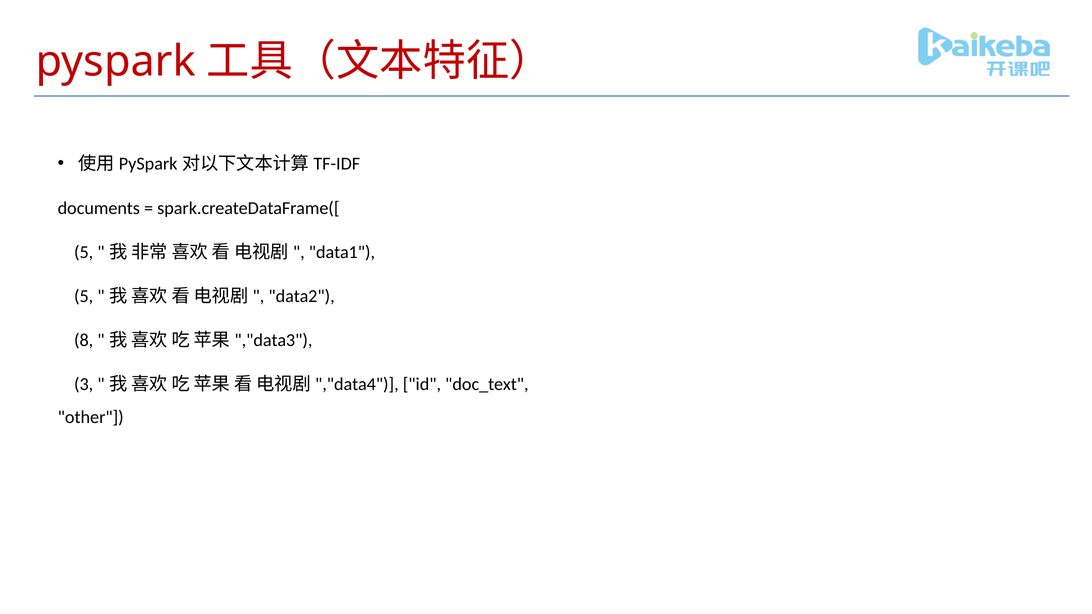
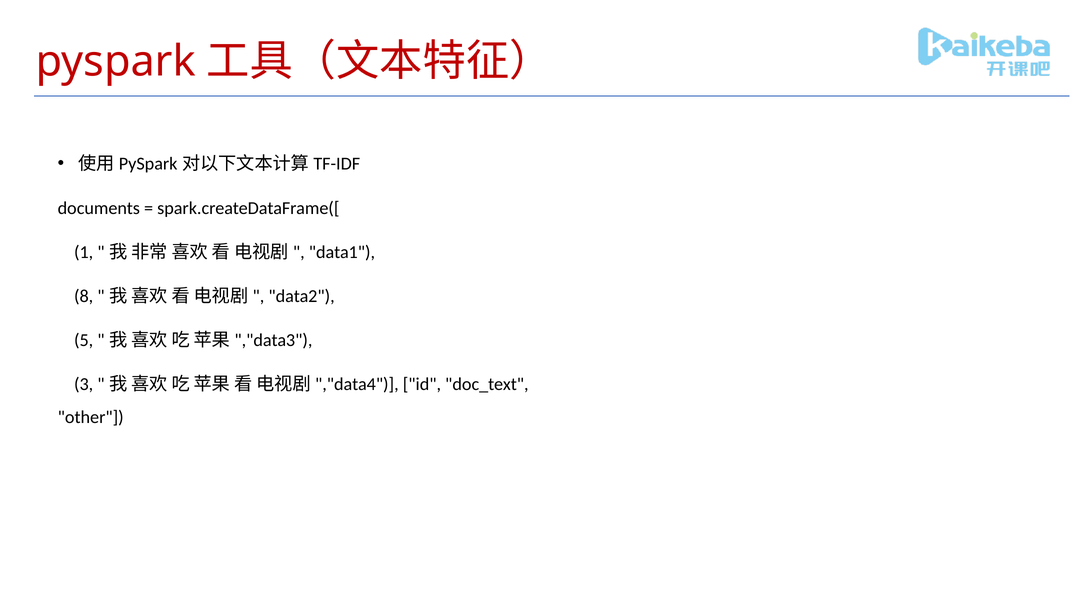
5 at (84, 252): 5 -> 1
5 at (84, 296): 5 -> 8
8: 8 -> 5
